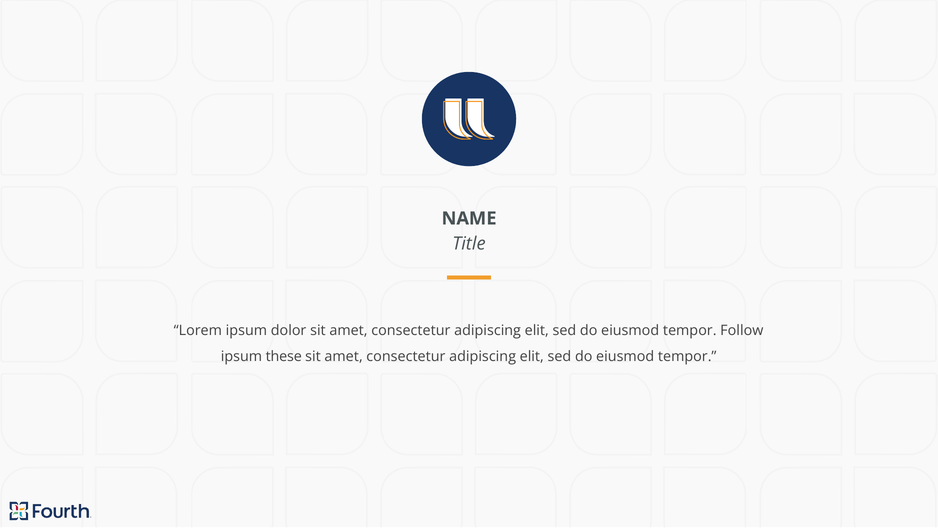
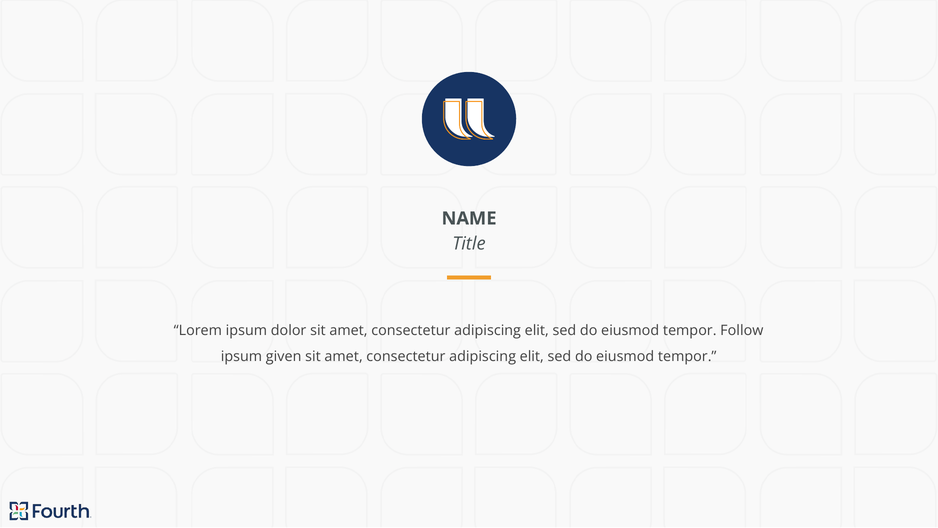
these: these -> given
